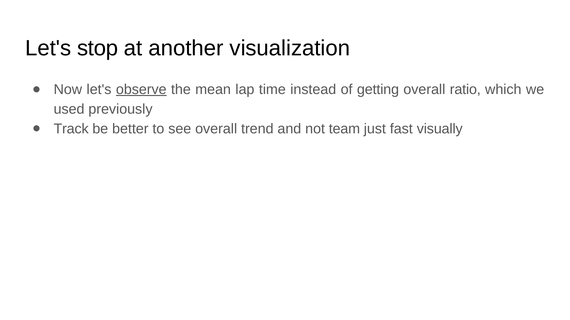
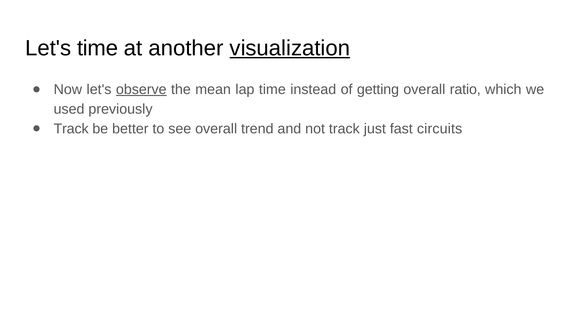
Let's stop: stop -> time
visualization underline: none -> present
not team: team -> track
visually: visually -> circuits
